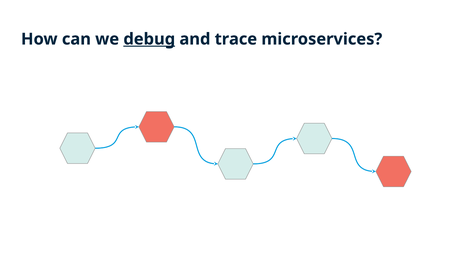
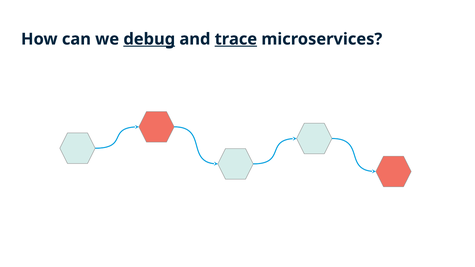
trace underline: none -> present
